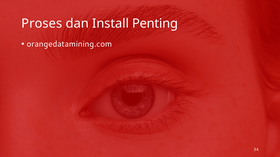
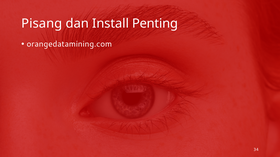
Proses: Proses -> Pisang
